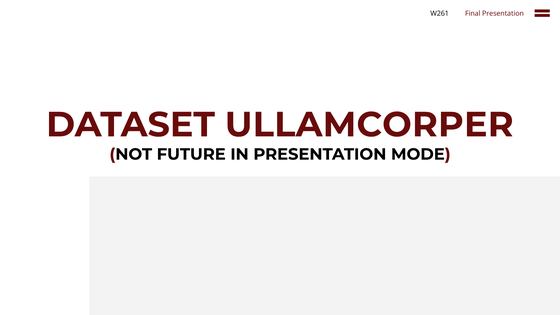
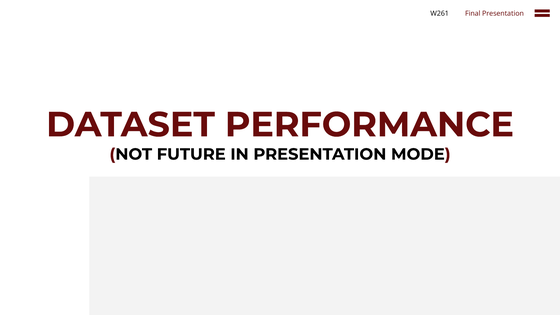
ULLAMCORPER: ULLAMCORPER -> PERFORMANCE
